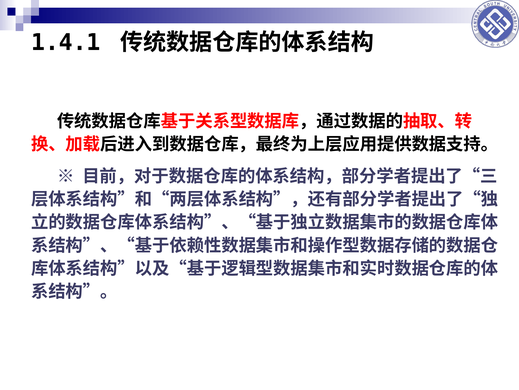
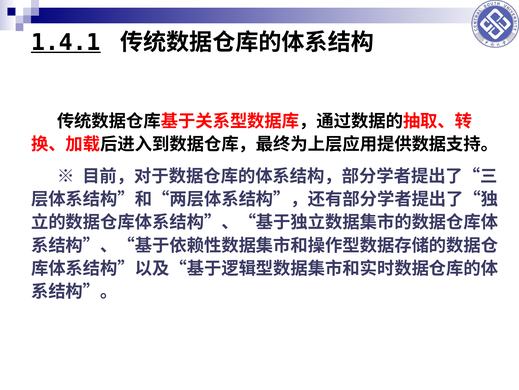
1.4.1 underline: none -> present
